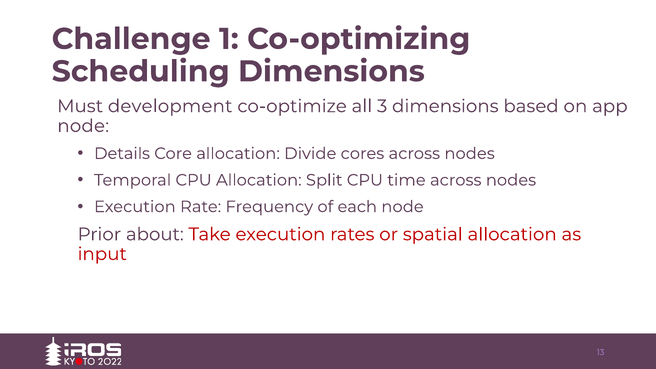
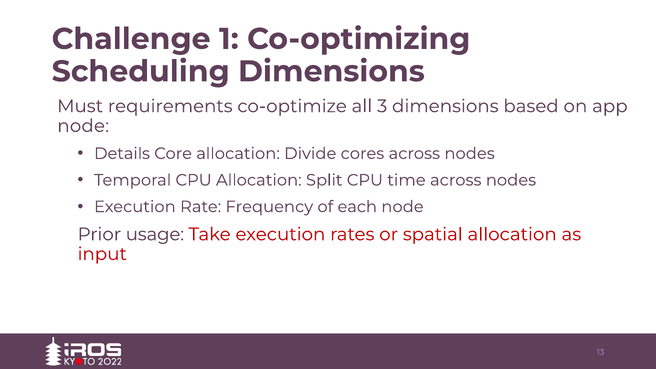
development: development -> requirements
about: about -> usage
